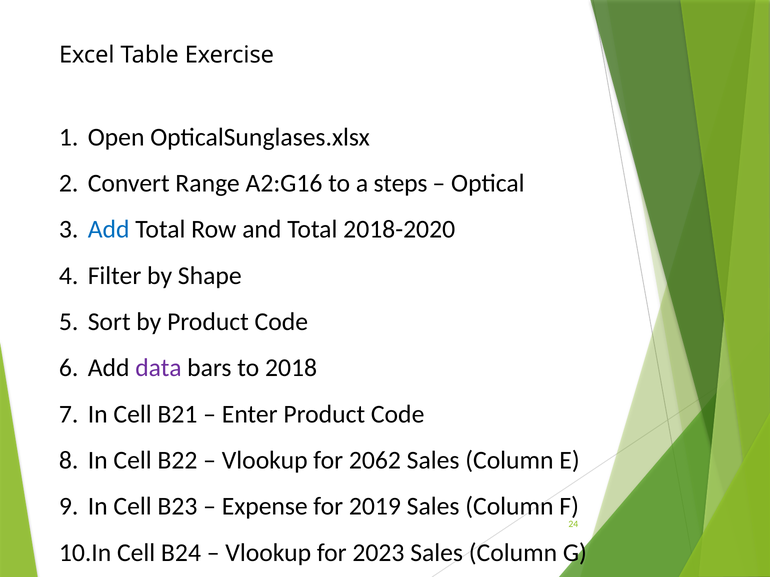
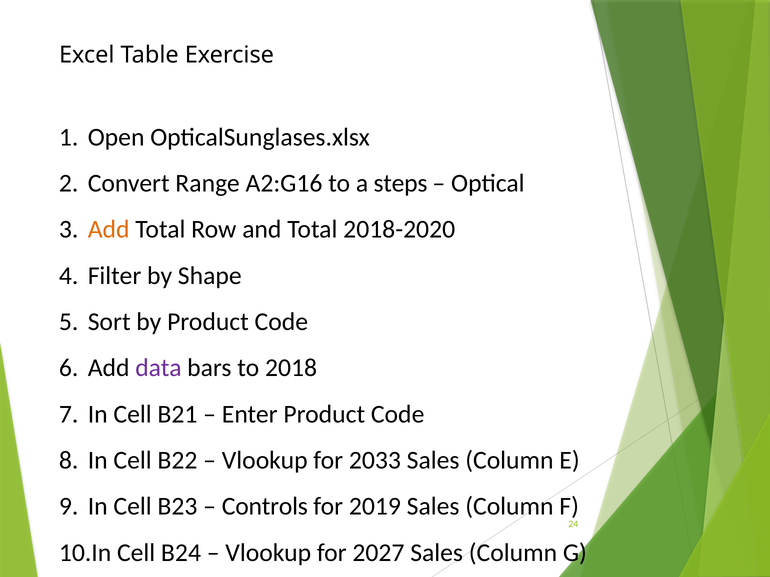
Add at (109, 230) colour: blue -> orange
2062: 2062 -> 2033
Expense: Expense -> Controls
2023: 2023 -> 2027
